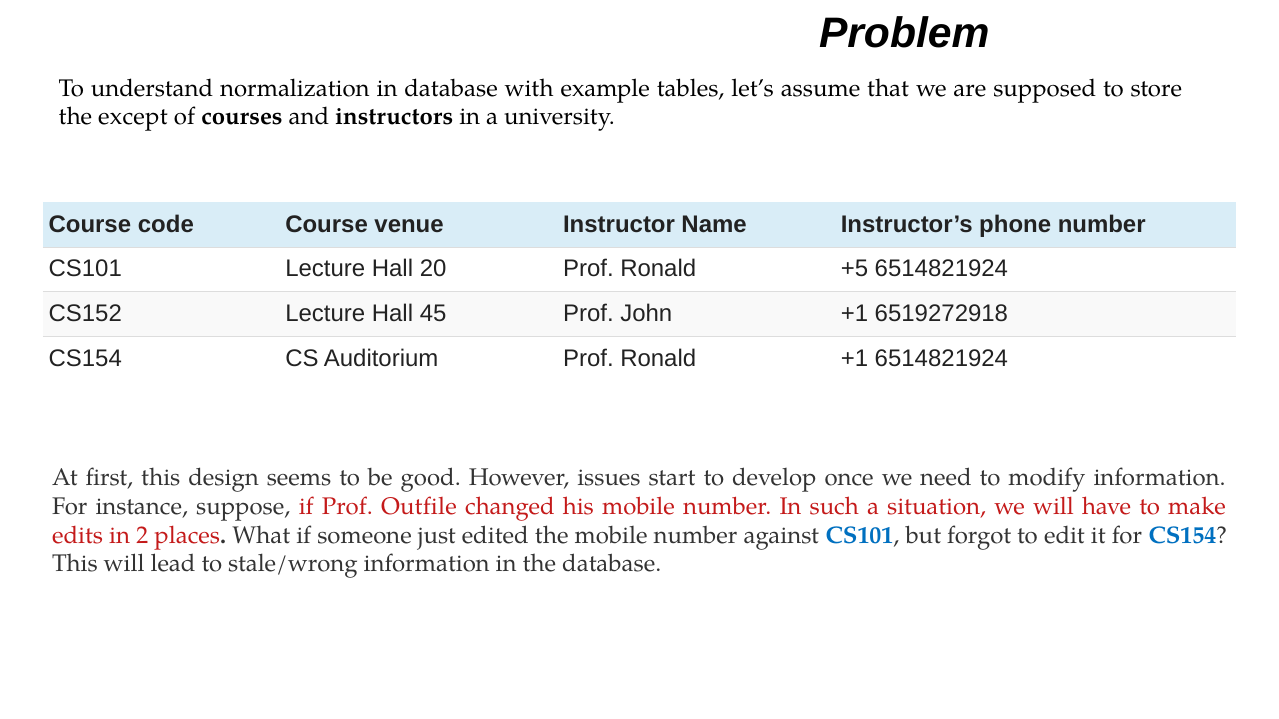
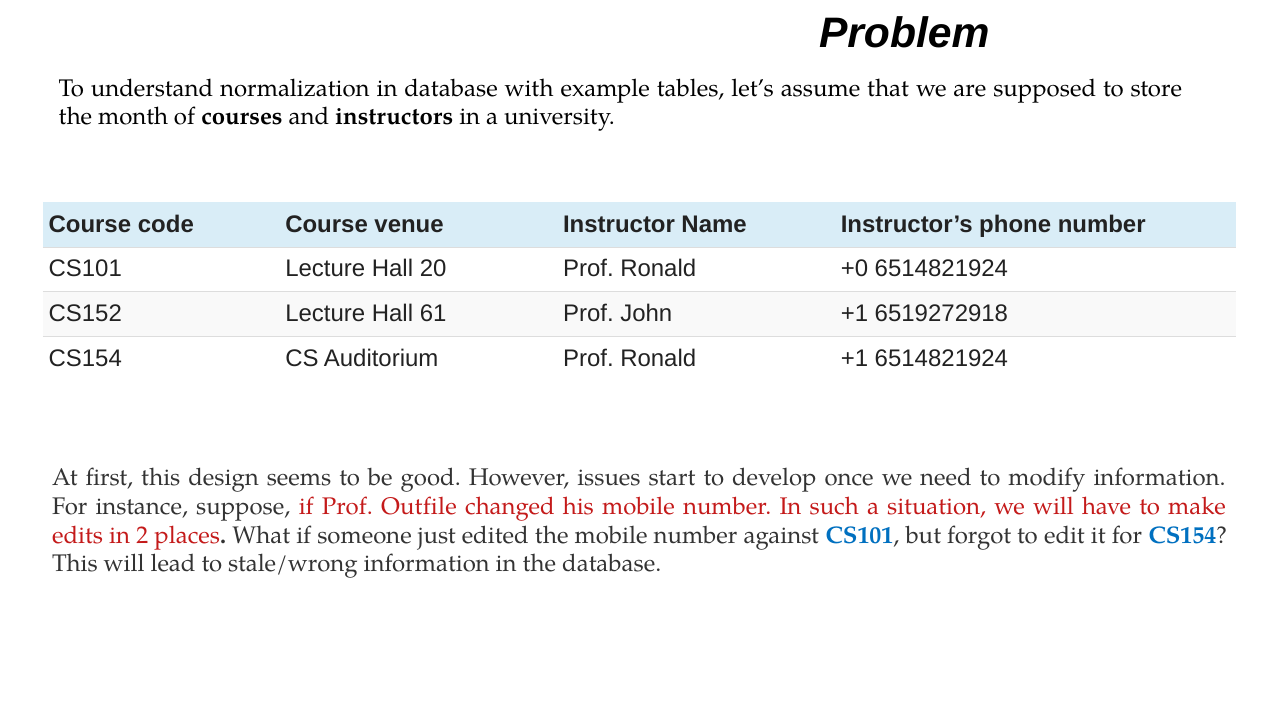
except: except -> month
+5: +5 -> +0
45: 45 -> 61
